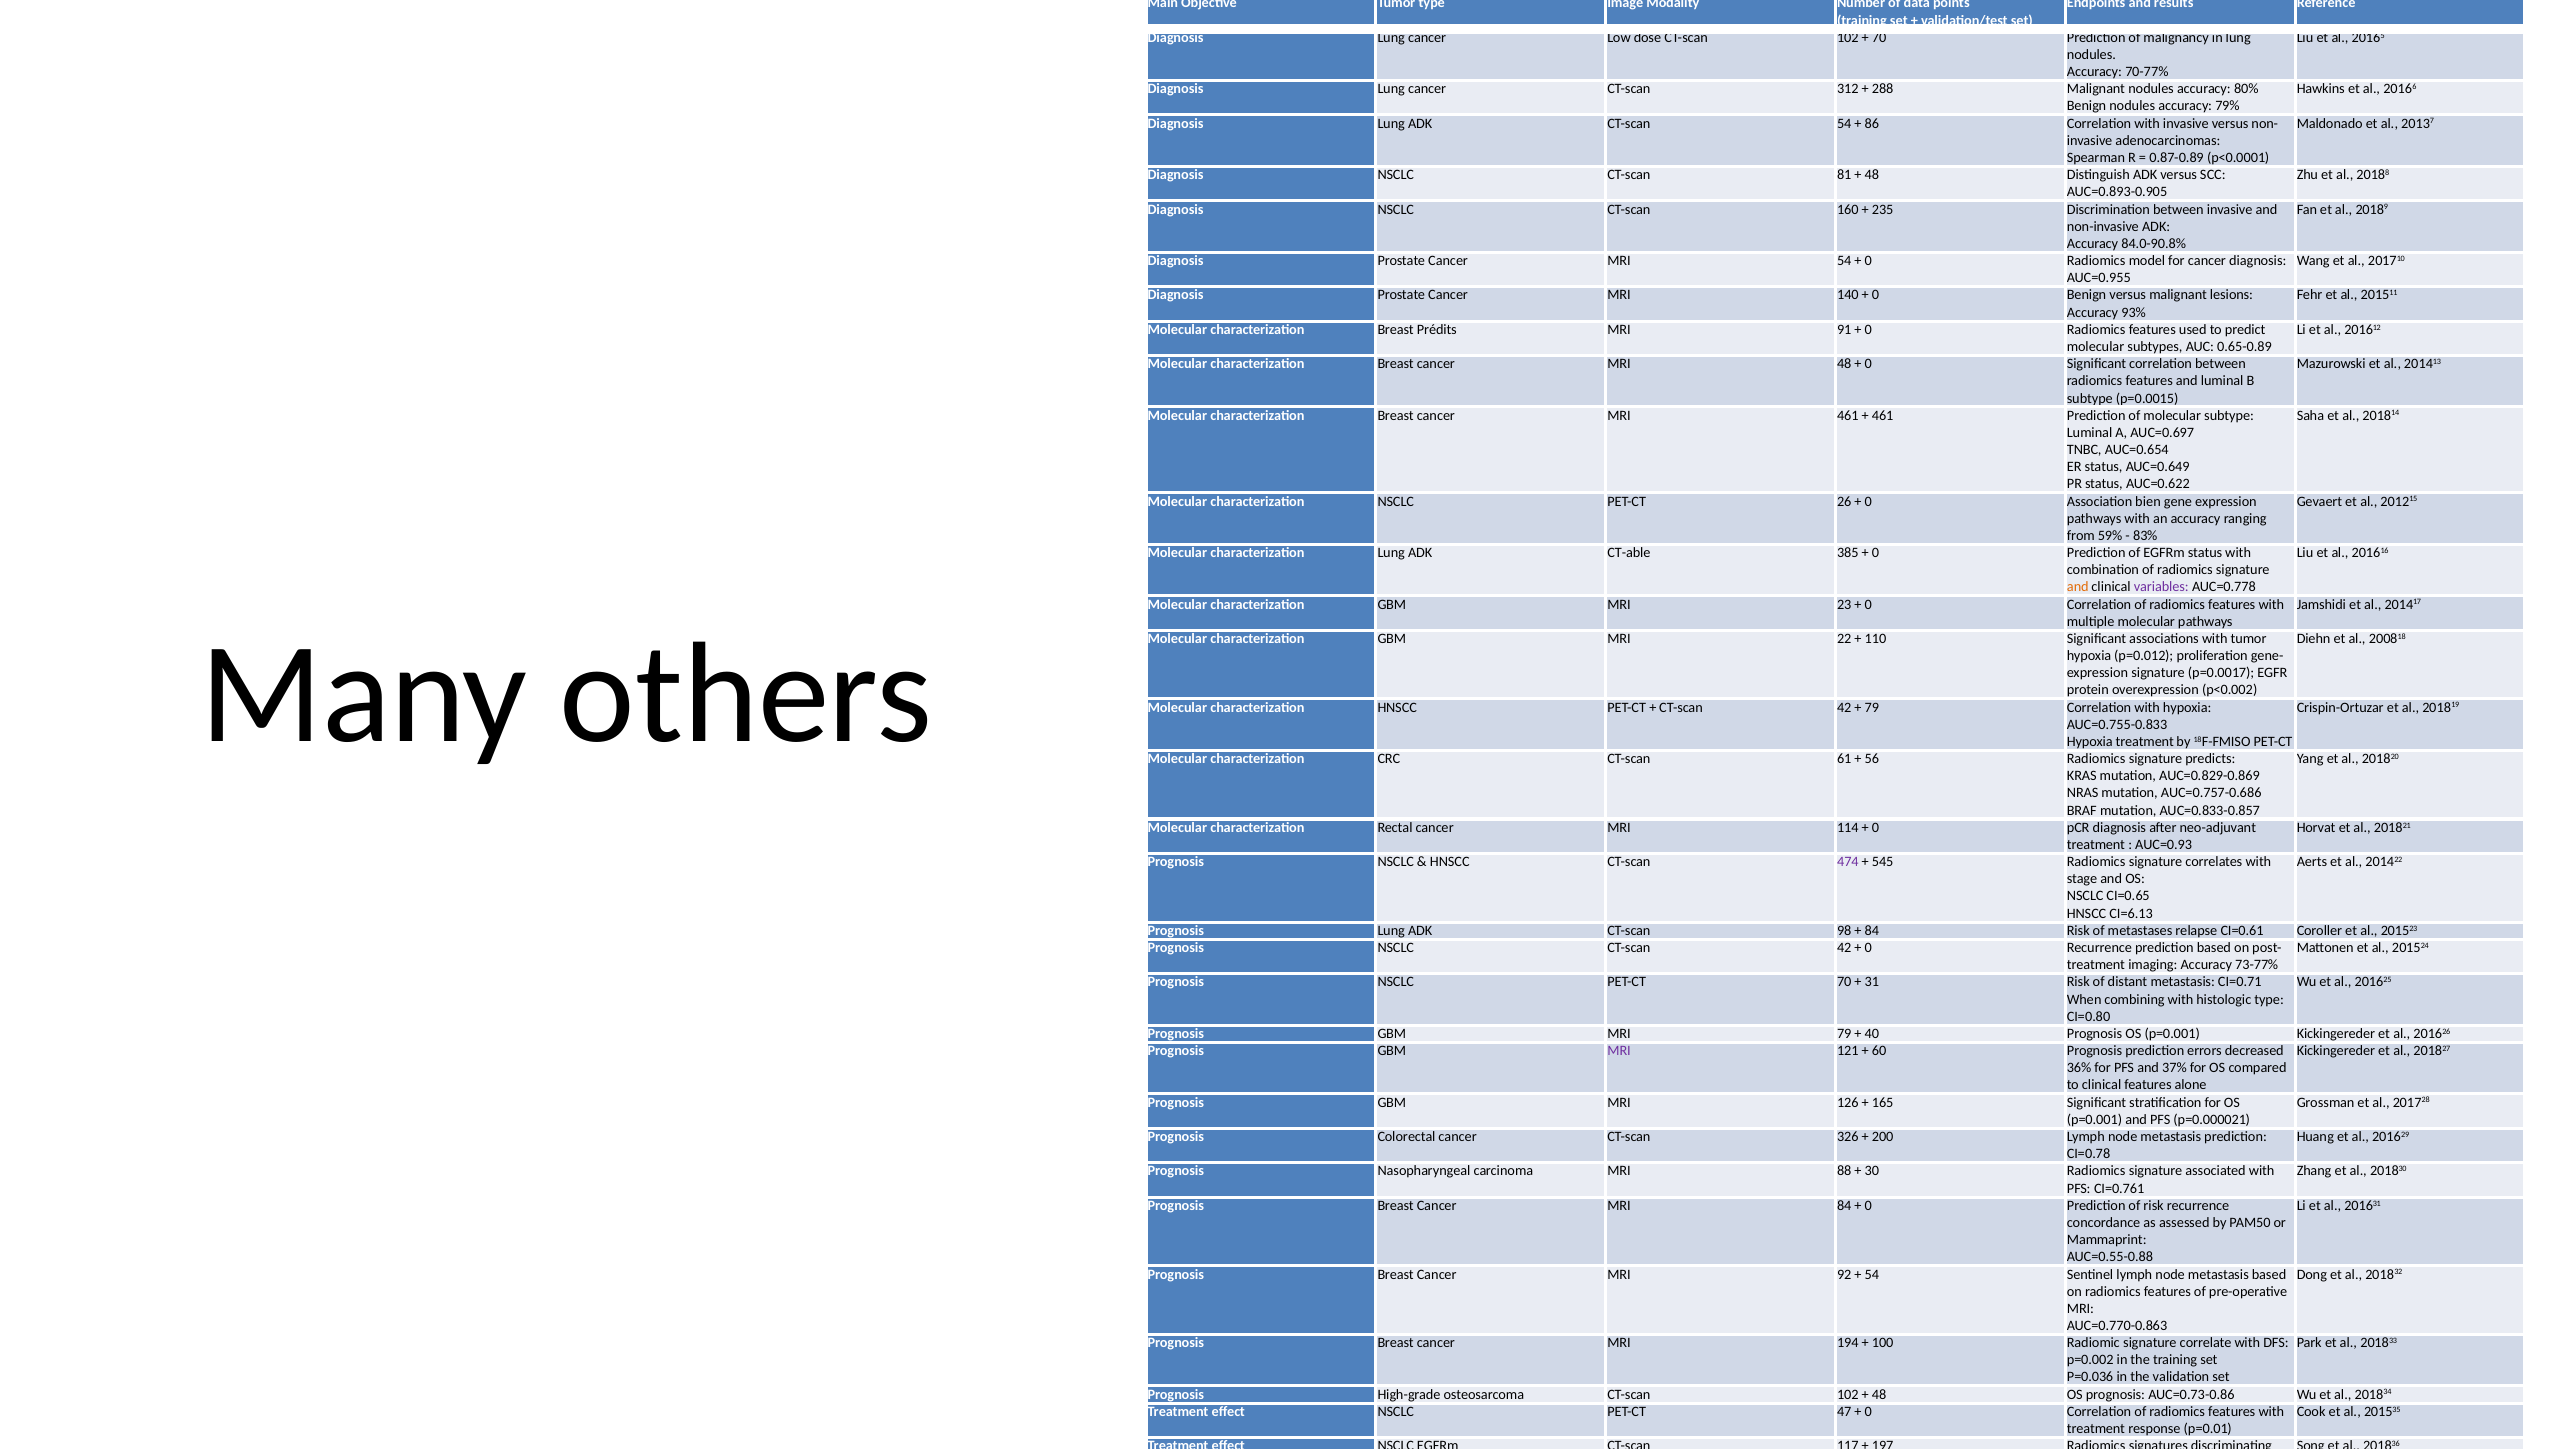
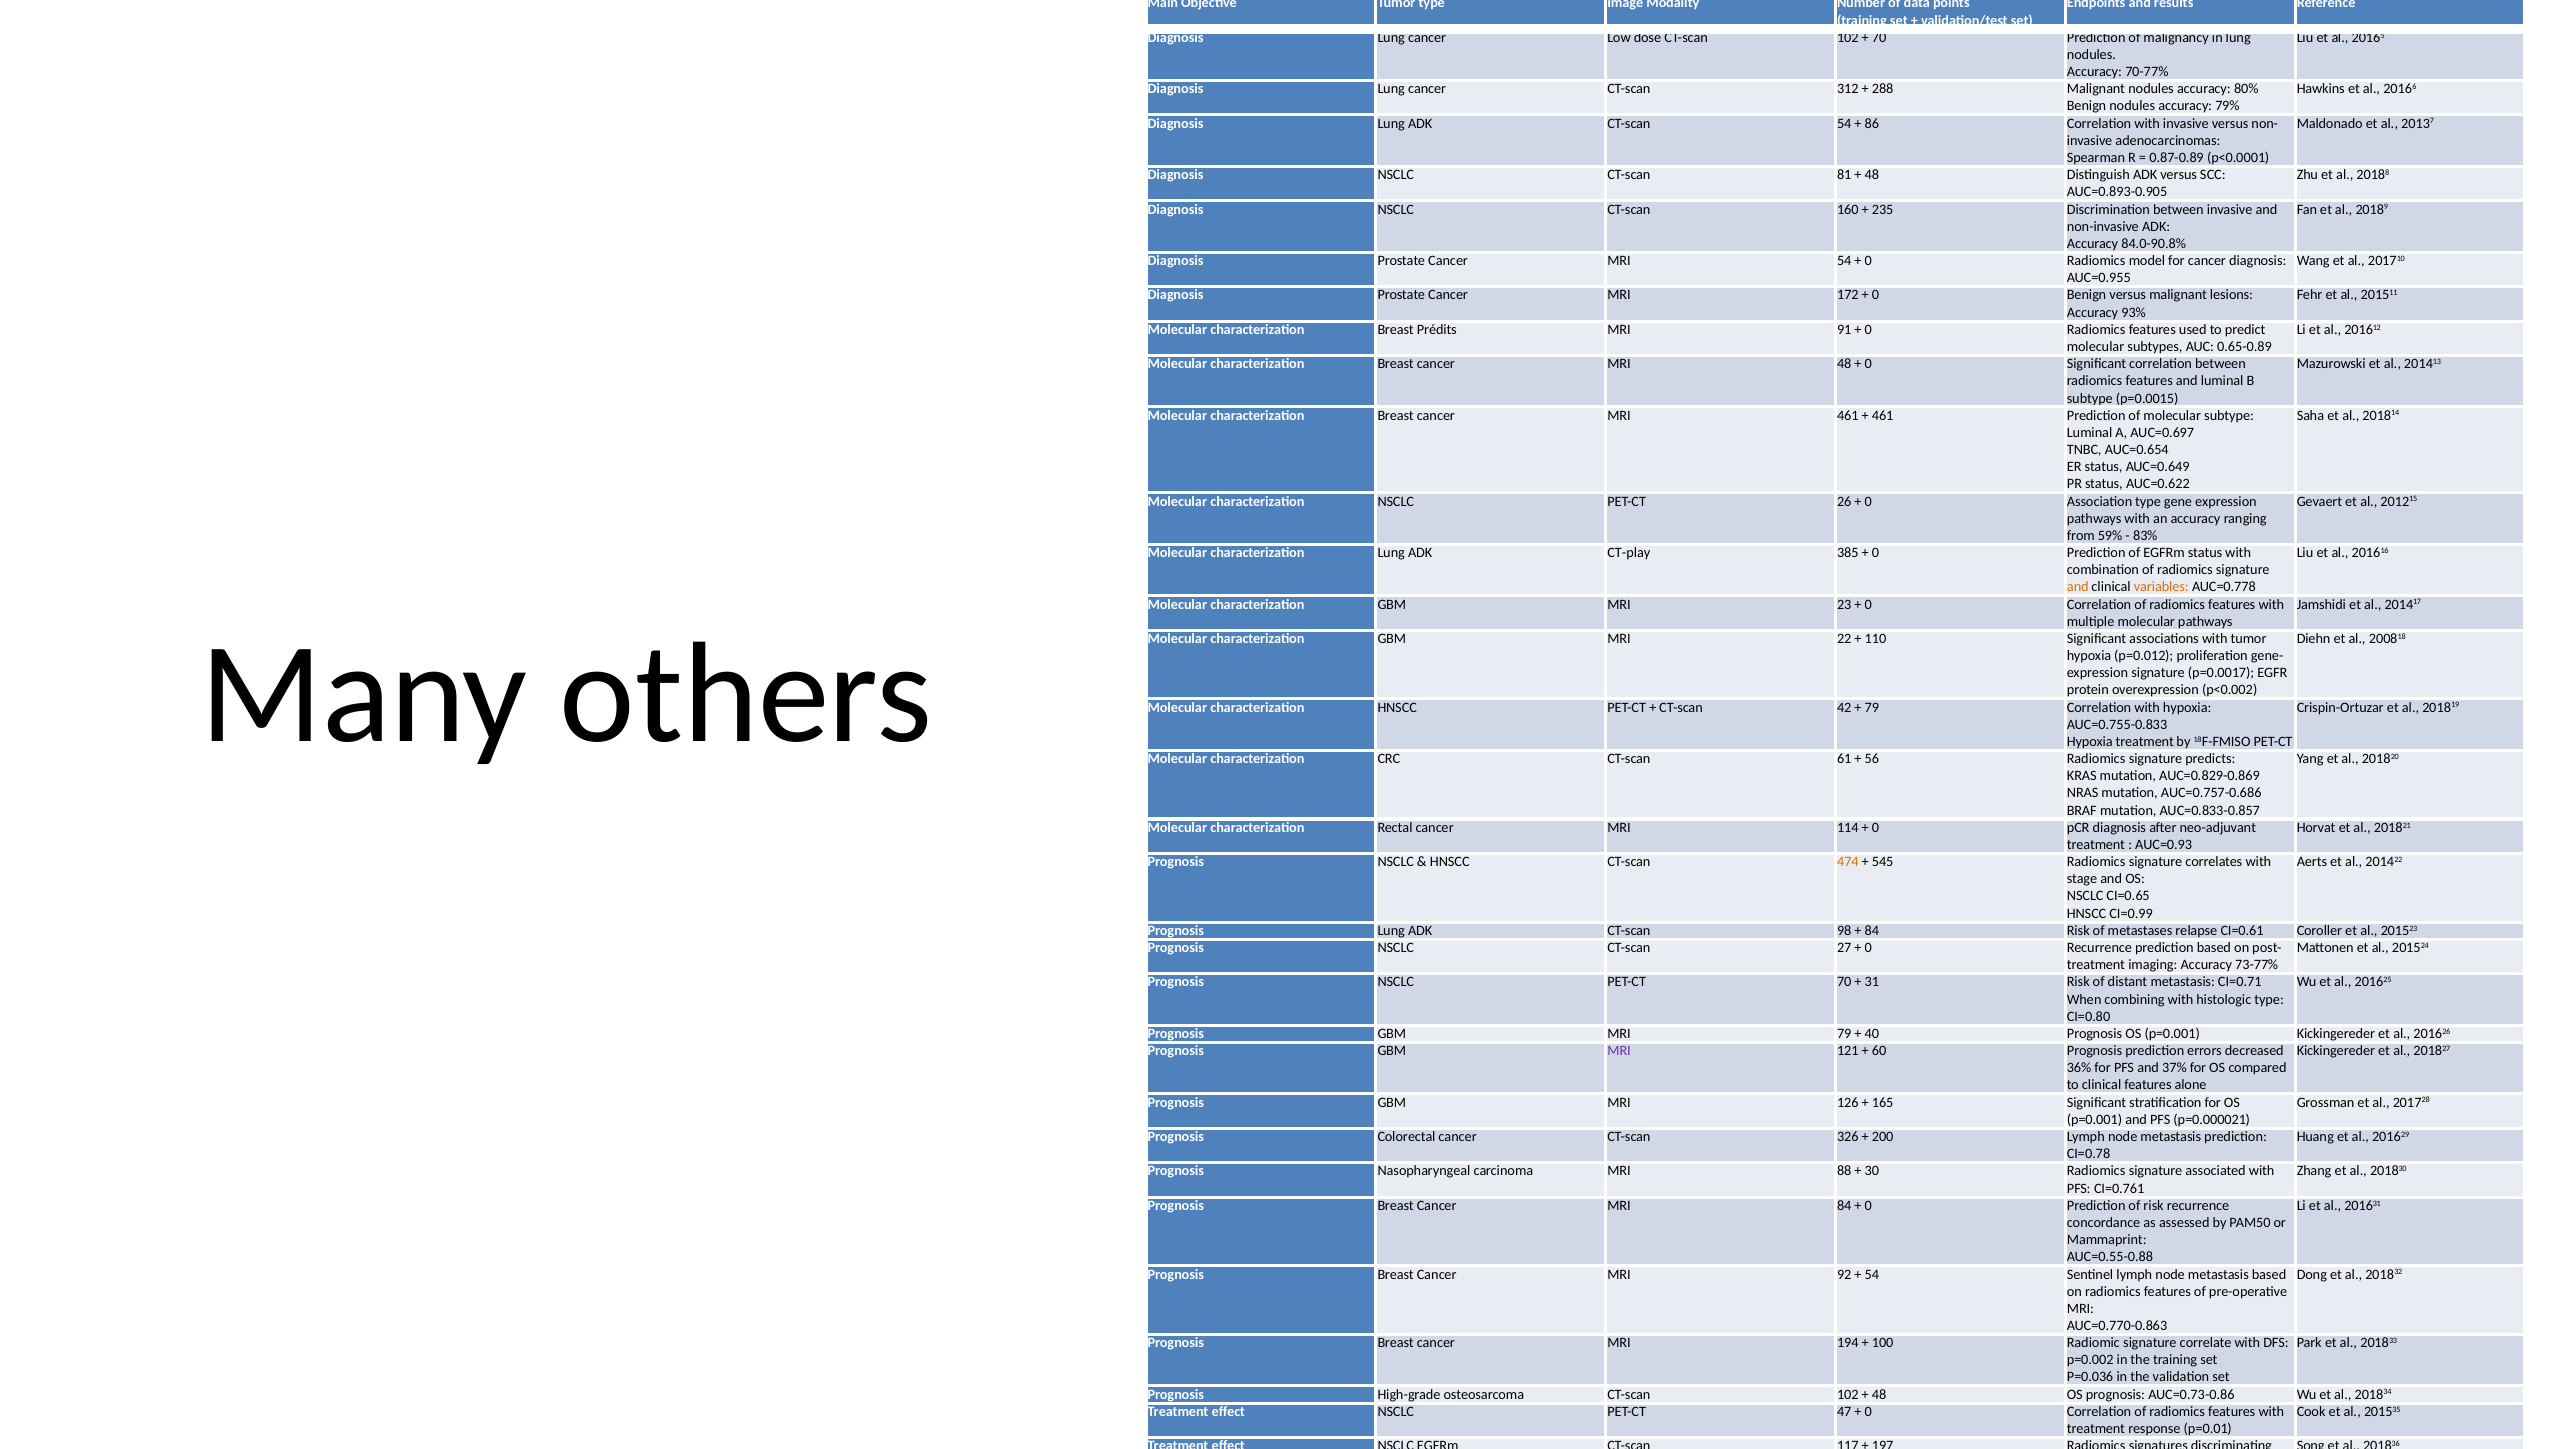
140: 140 -> 172
Association bien: bien -> type
CT-able: CT-able -> CT-play
variables colour: purple -> orange
474 colour: purple -> orange
CI=6.13: CI=6.13 -> CI=0.99
NSCLC CT-scan 42: 42 -> 27
